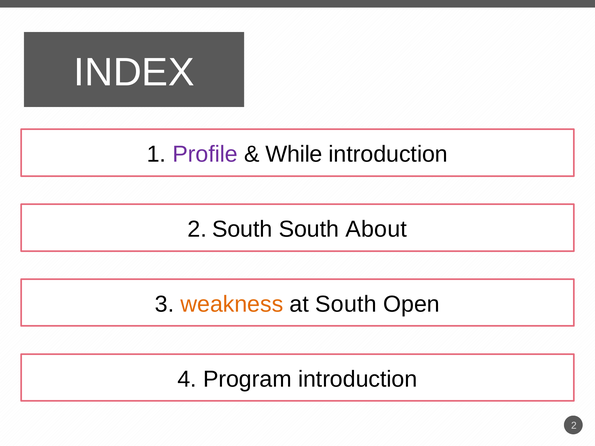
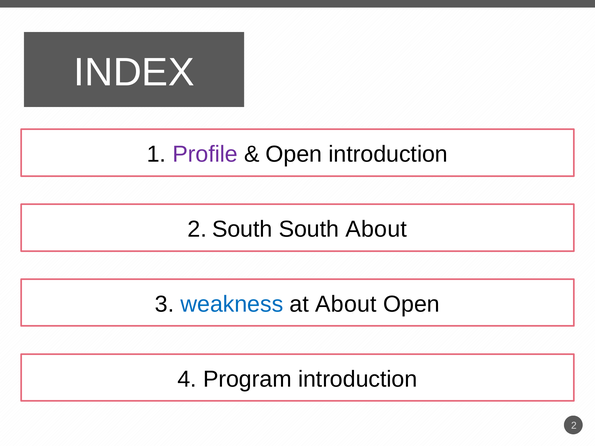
While at (294, 154): While -> Open
weakness colour: orange -> blue
at South: South -> About
